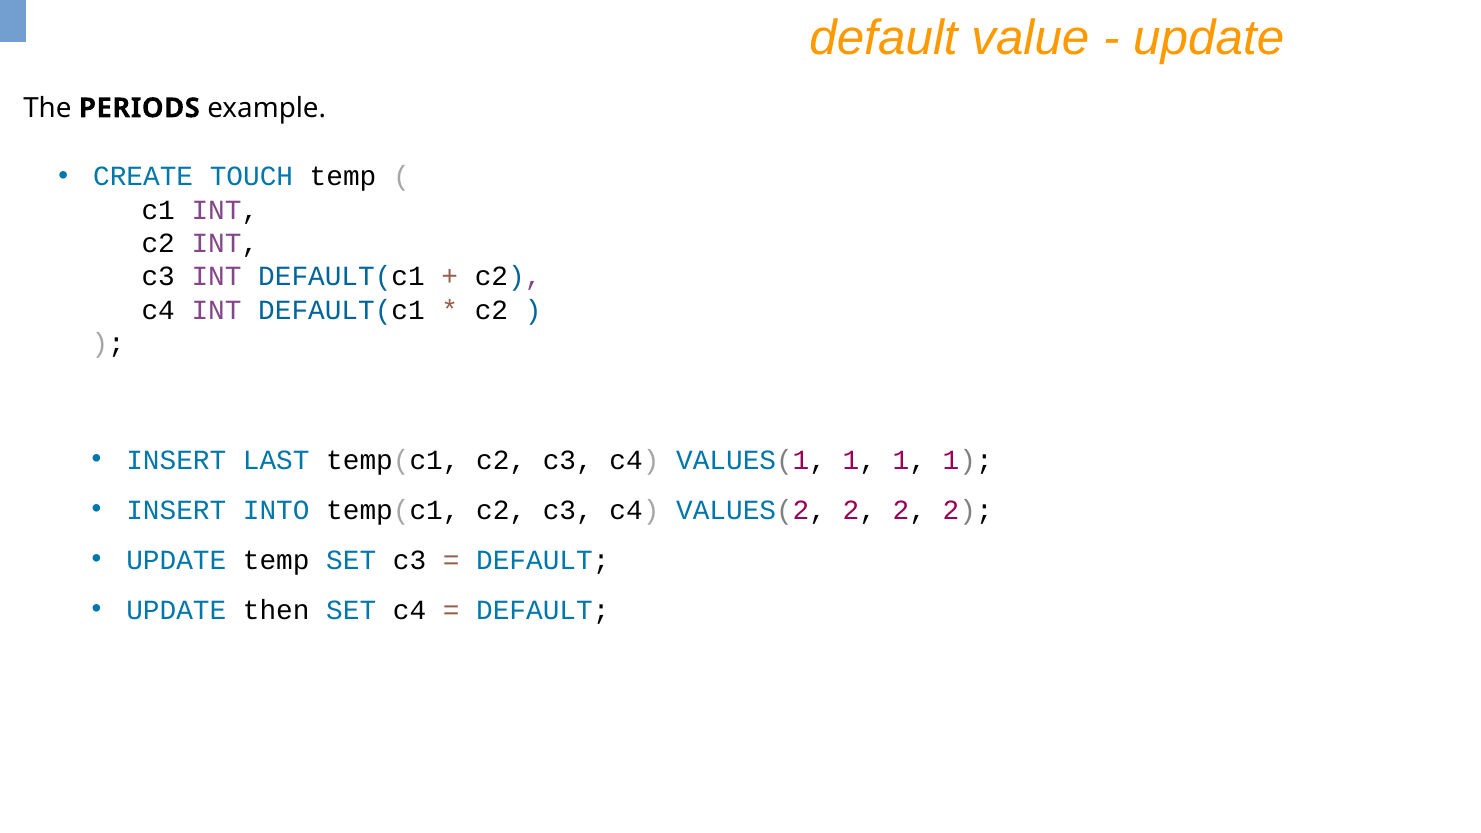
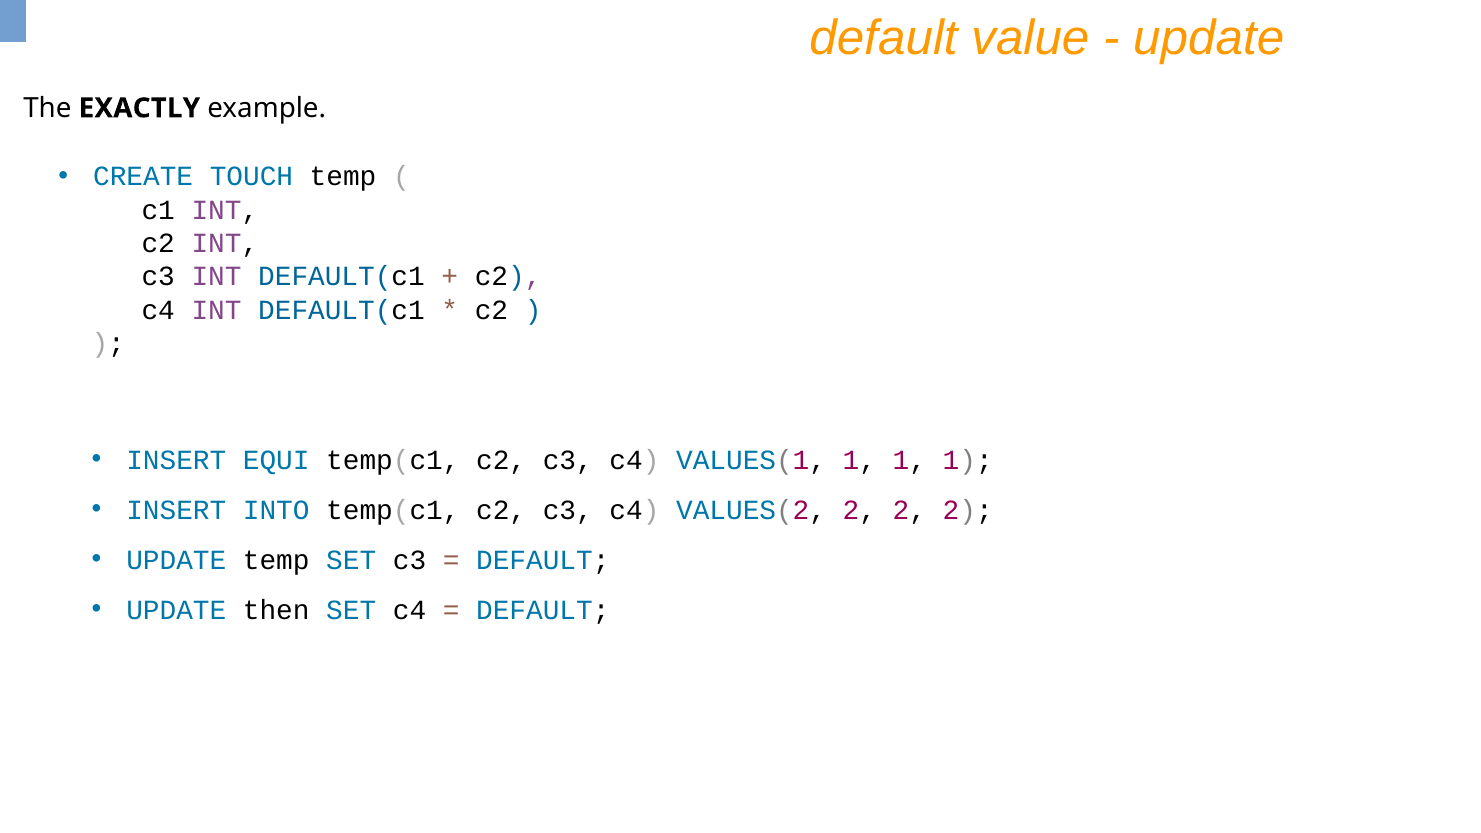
PERIODS: PERIODS -> EXACTLY
LAST: LAST -> EQUI
